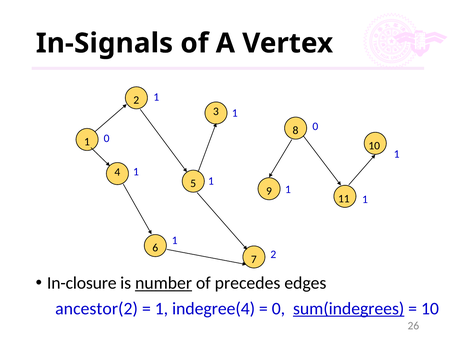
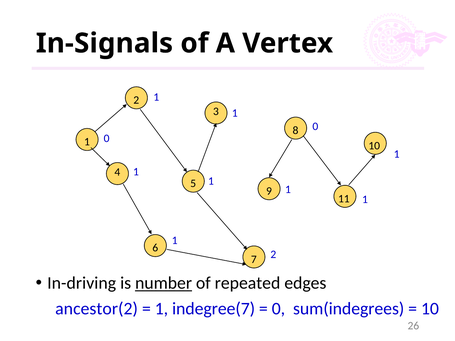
In-closure: In-closure -> In-driving
precedes: precedes -> repeated
indegree(4: indegree(4 -> indegree(7
sum(indegrees underline: present -> none
